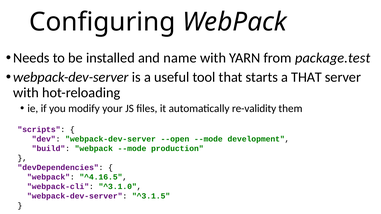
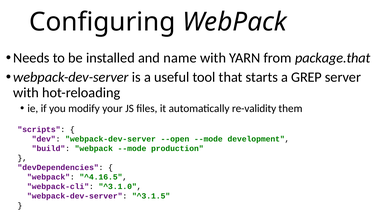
package.test: package.test -> package.that
a THAT: THAT -> GREP
